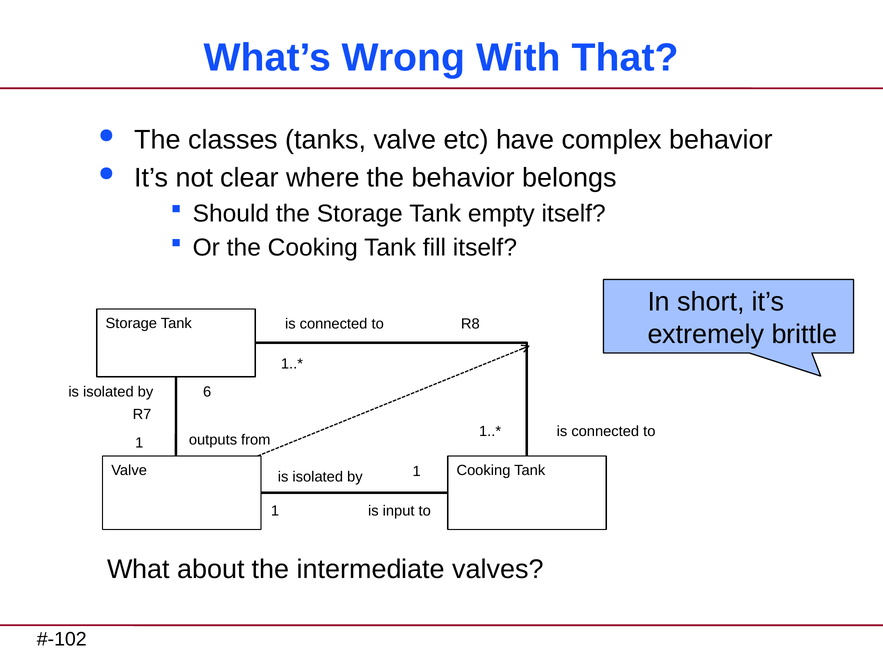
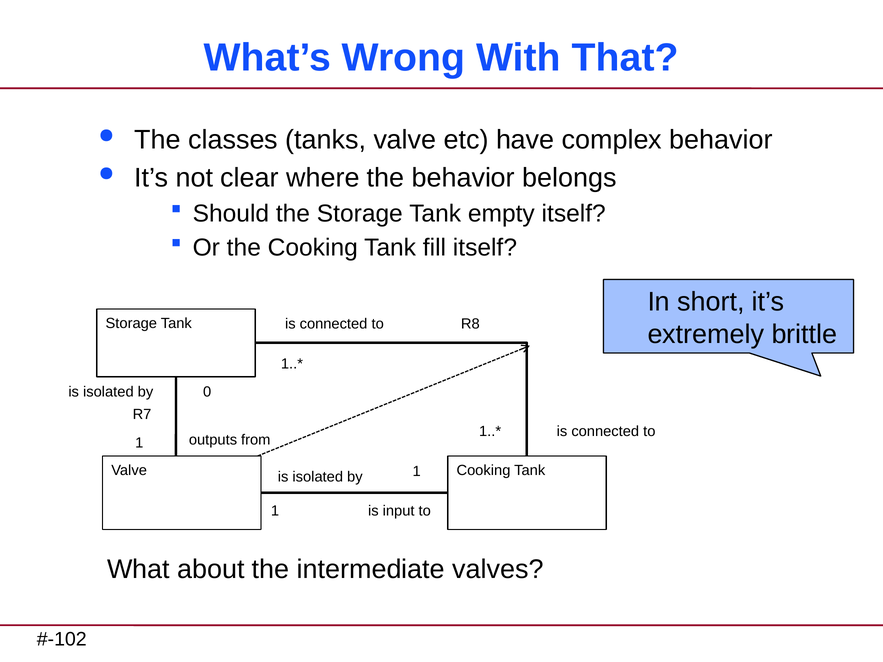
6: 6 -> 0
